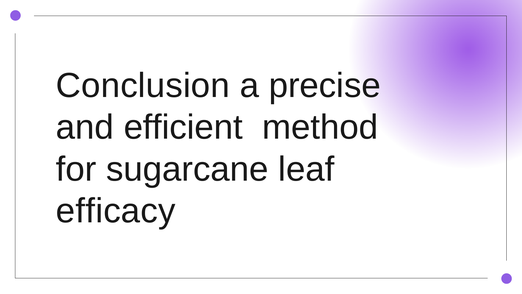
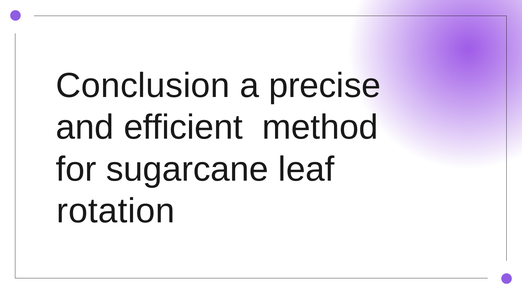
efficacy: efficacy -> rotation
